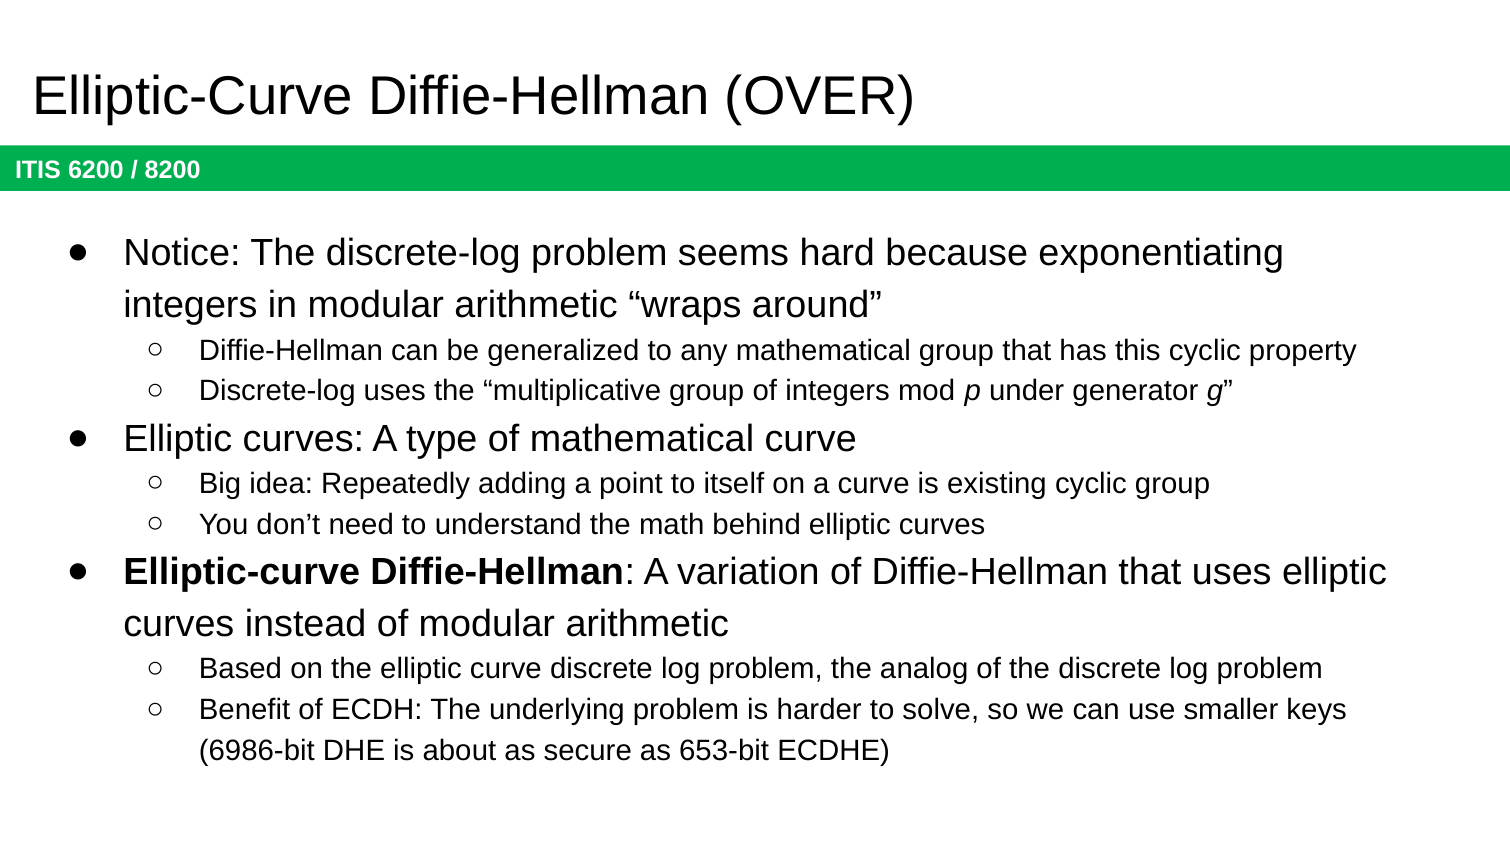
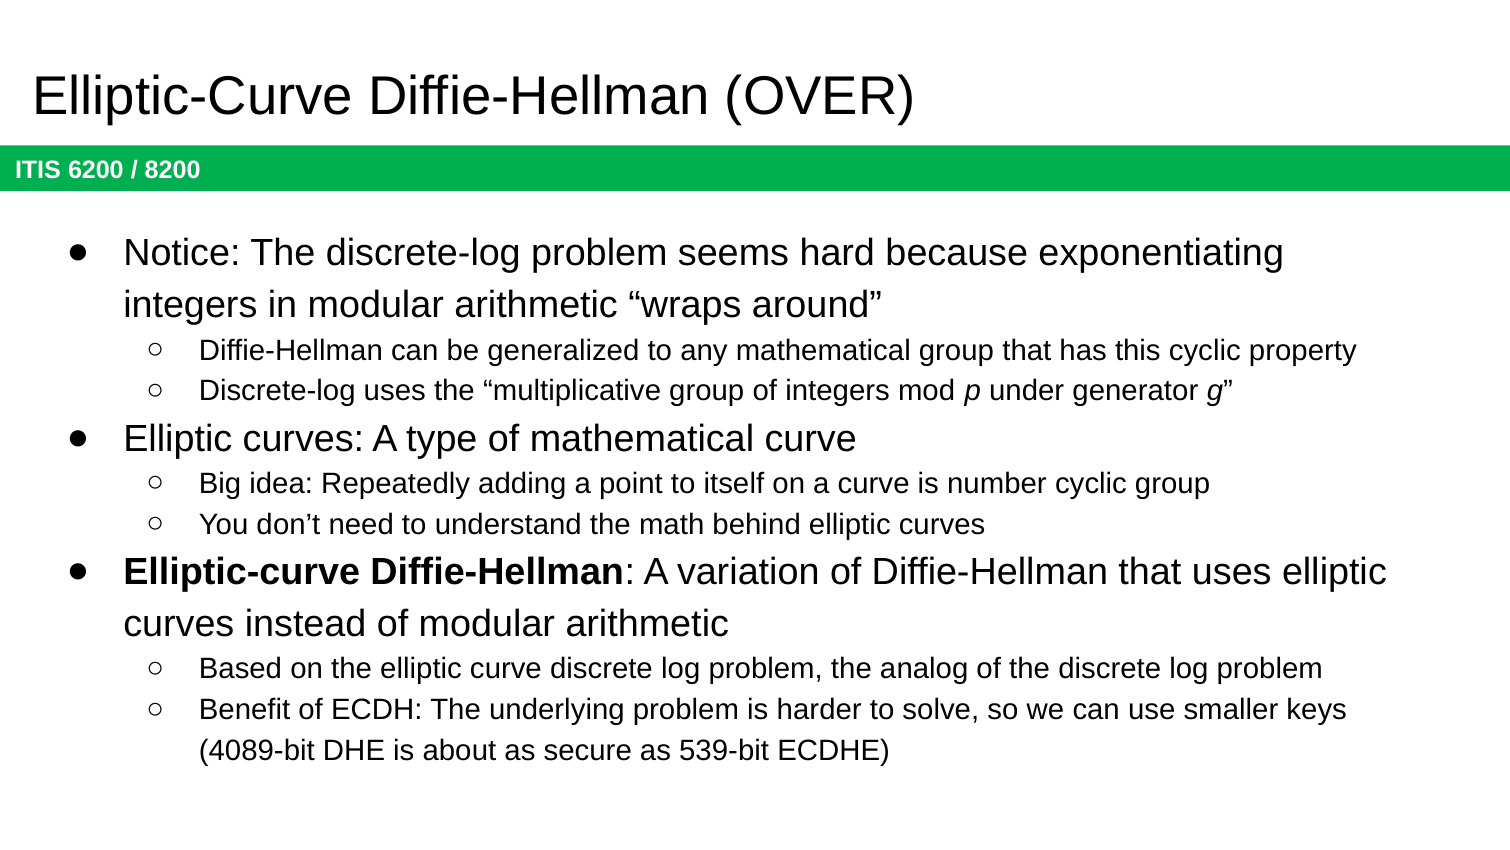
existing: existing -> number
6986-bit: 6986-bit -> 4089-bit
653-bit: 653-bit -> 539-bit
